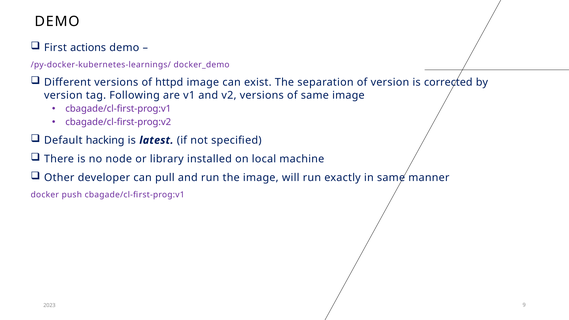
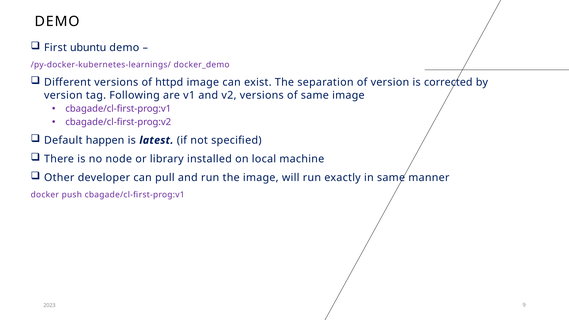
actions: actions -> ubuntu
hacking: hacking -> happen
